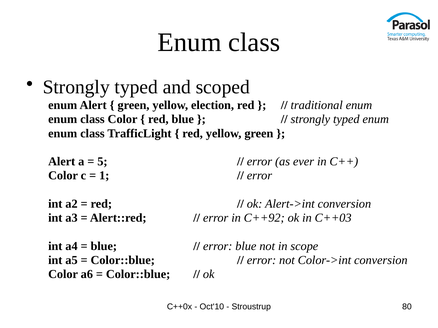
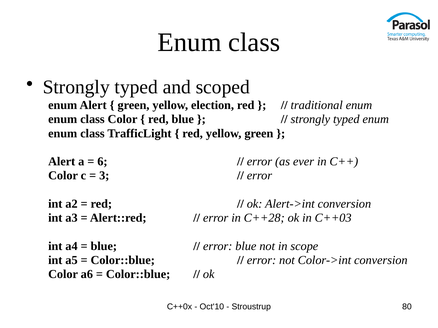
5: 5 -> 6
1: 1 -> 3
C++92: C++92 -> C++28
